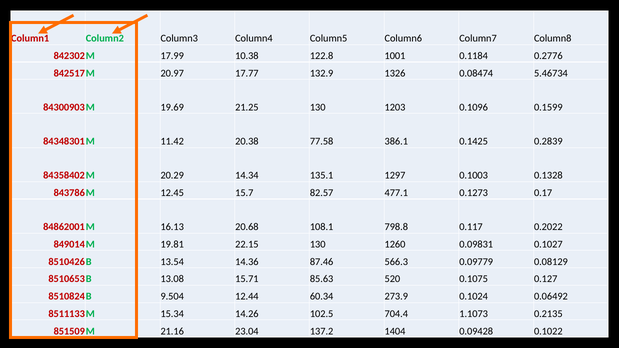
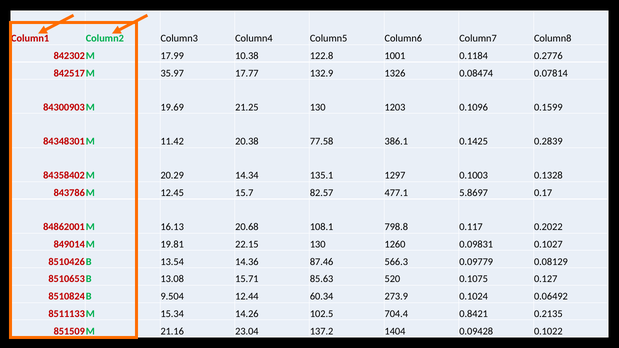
20.97: 20.97 -> 35.97
5.46734: 5.46734 -> 0.07814
0.1273: 0.1273 -> 5.8697
1.1073: 1.1073 -> 0.8421
